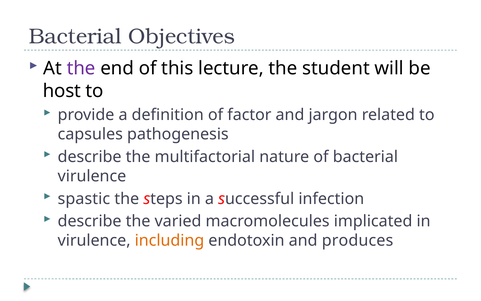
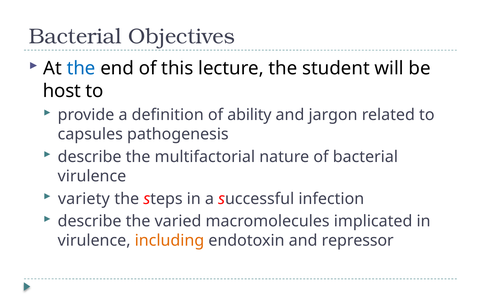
the at (81, 68) colour: purple -> blue
factor: factor -> ability
spastic: spastic -> variety
produces: produces -> repressor
